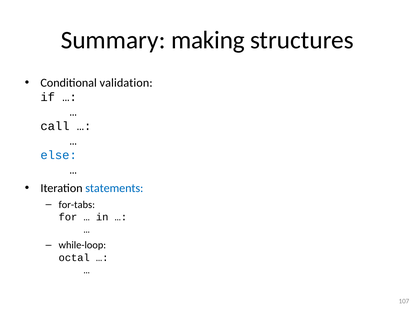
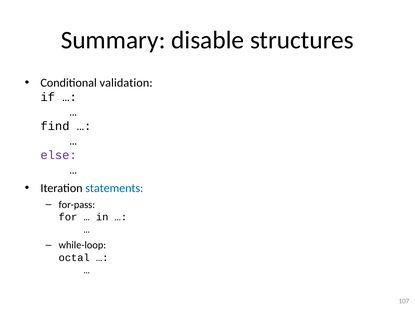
making: making -> disable
call: call -> find
else colour: blue -> purple
for-tabs: for-tabs -> for-pass
